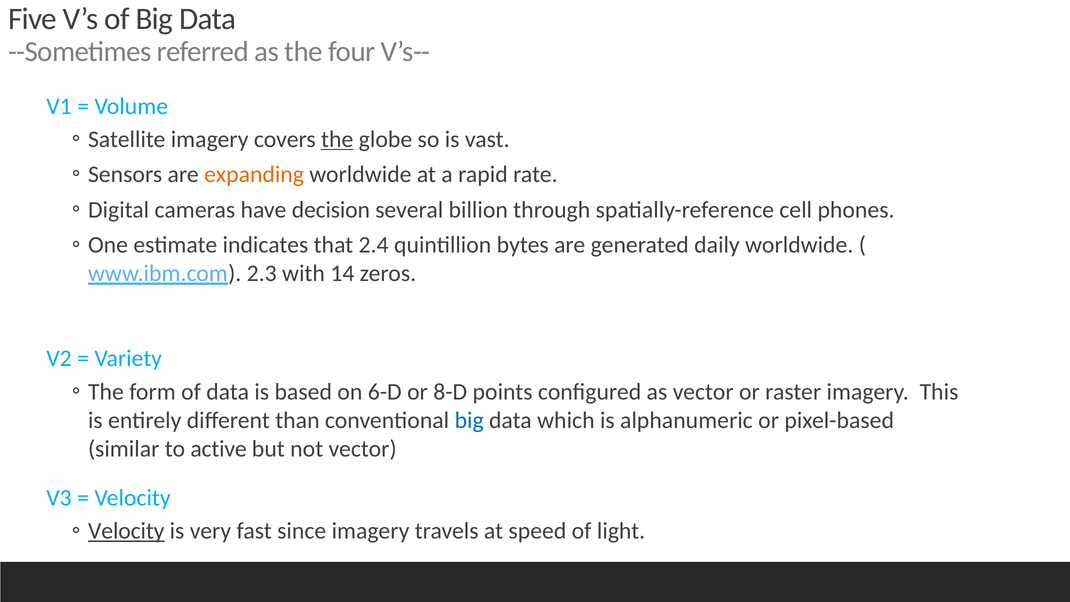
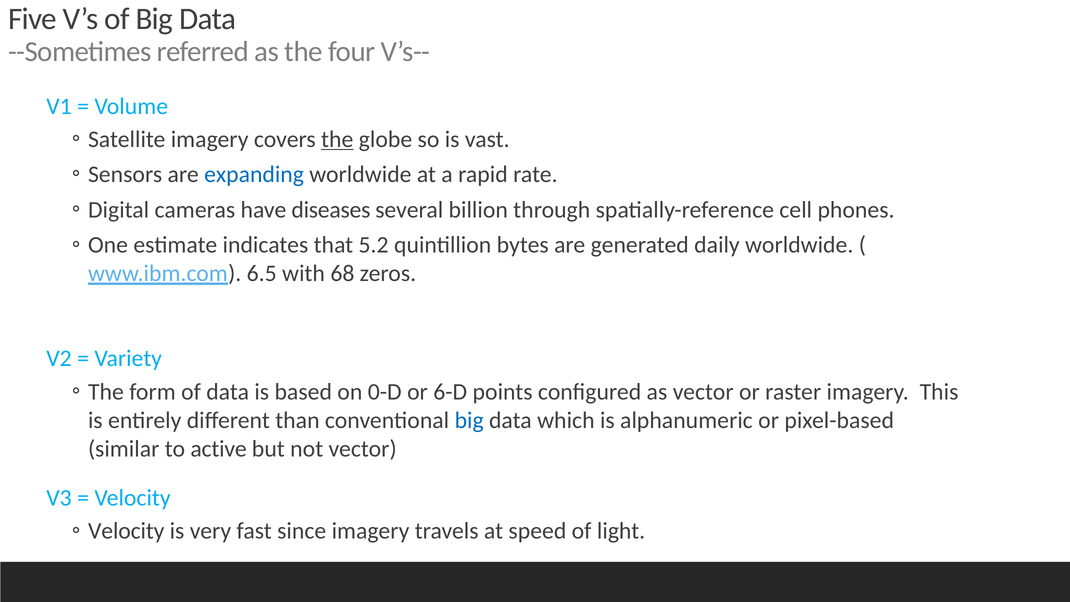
expanding colour: orange -> blue
decision: decision -> diseases
2.4: 2.4 -> 5.2
2.3: 2.3 -> 6.5
14: 14 -> 68
6-D: 6-D -> 0-D
8-D: 8-D -> 6-D
Velocity at (126, 531) underline: present -> none
